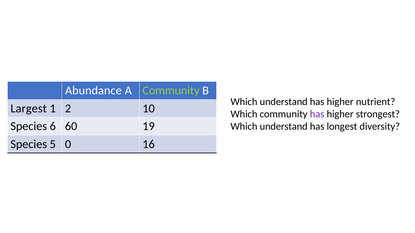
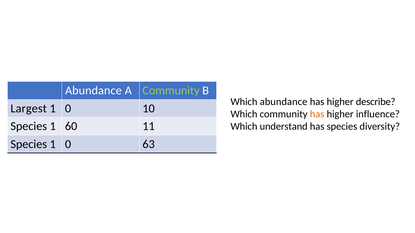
understand at (284, 102): understand -> abundance
nutrient: nutrient -> describe
2 at (68, 109): 2 -> 0
has at (317, 114) colour: purple -> orange
strongest: strongest -> influence
6 at (53, 127): 6 -> 1
19: 19 -> 11
has longest: longest -> species
5 at (53, 144): 5 -> 1
16: 16 -> 63
